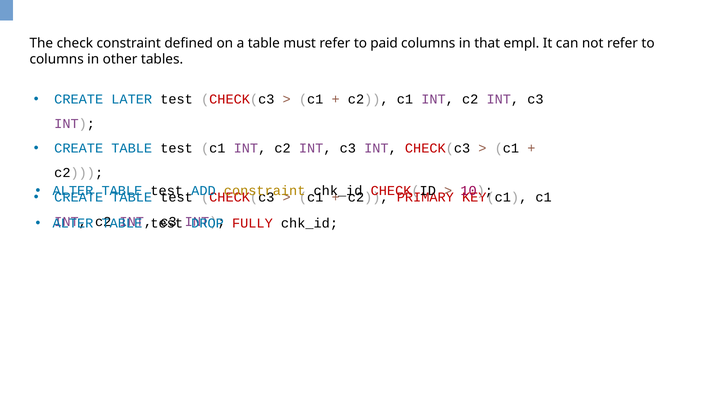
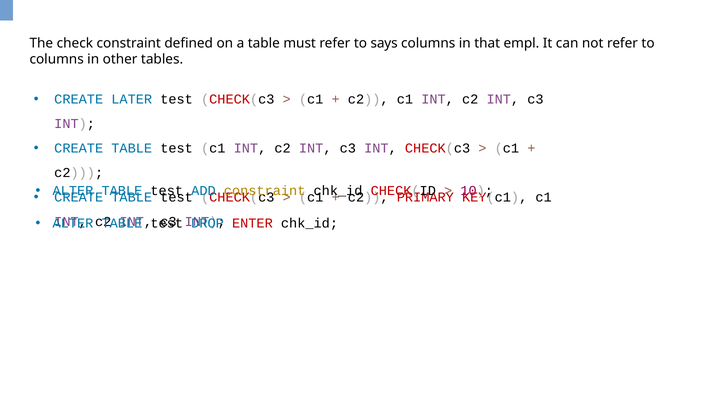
paid: paid -> says
FULLY: FULLY -> ENTER
